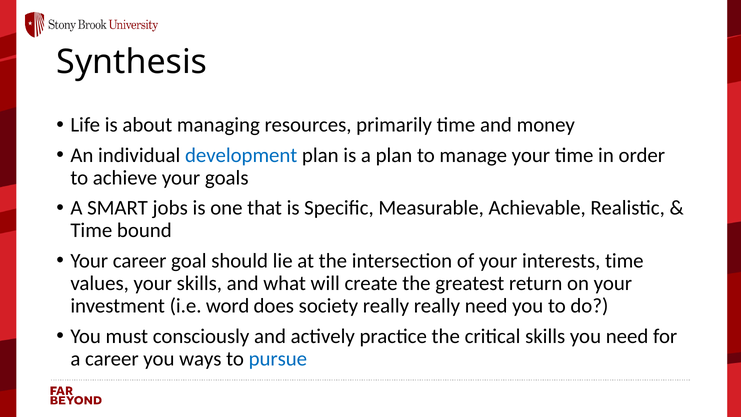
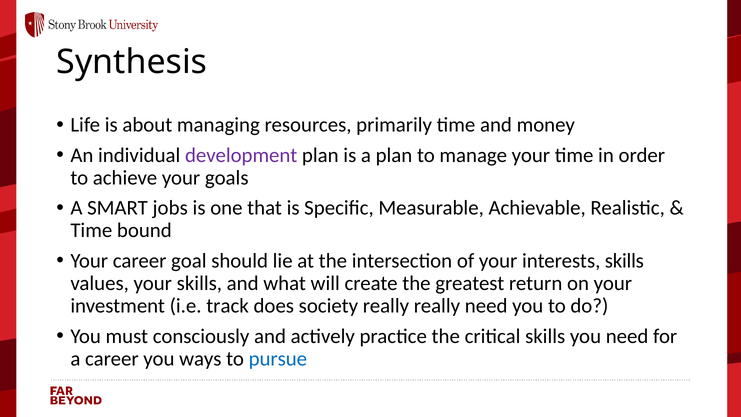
development colour: blue -> purple
interests time: time -> skills
word: word -> track
